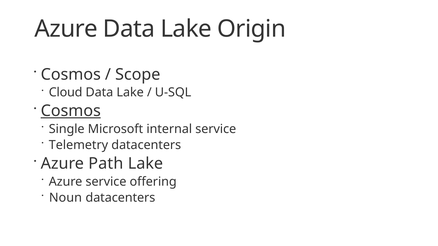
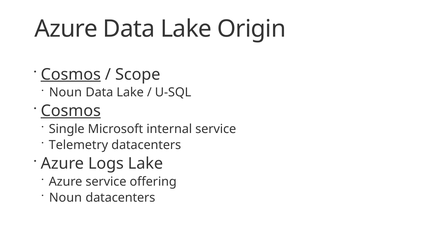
Cosmos at (71, 74) underline: none -> present
Cloud at (66, 92): Cloud -> Noun
Path: Path -> Logs
